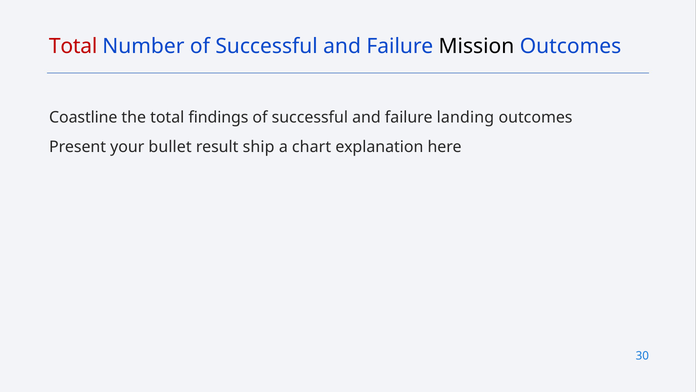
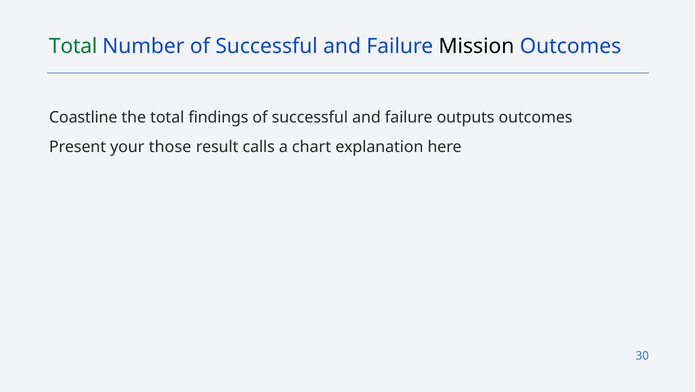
Total at (73, 46) colour: red -> green
landing: landing -> outputs
bullet: bullet -> those
ship: ship -> calls
